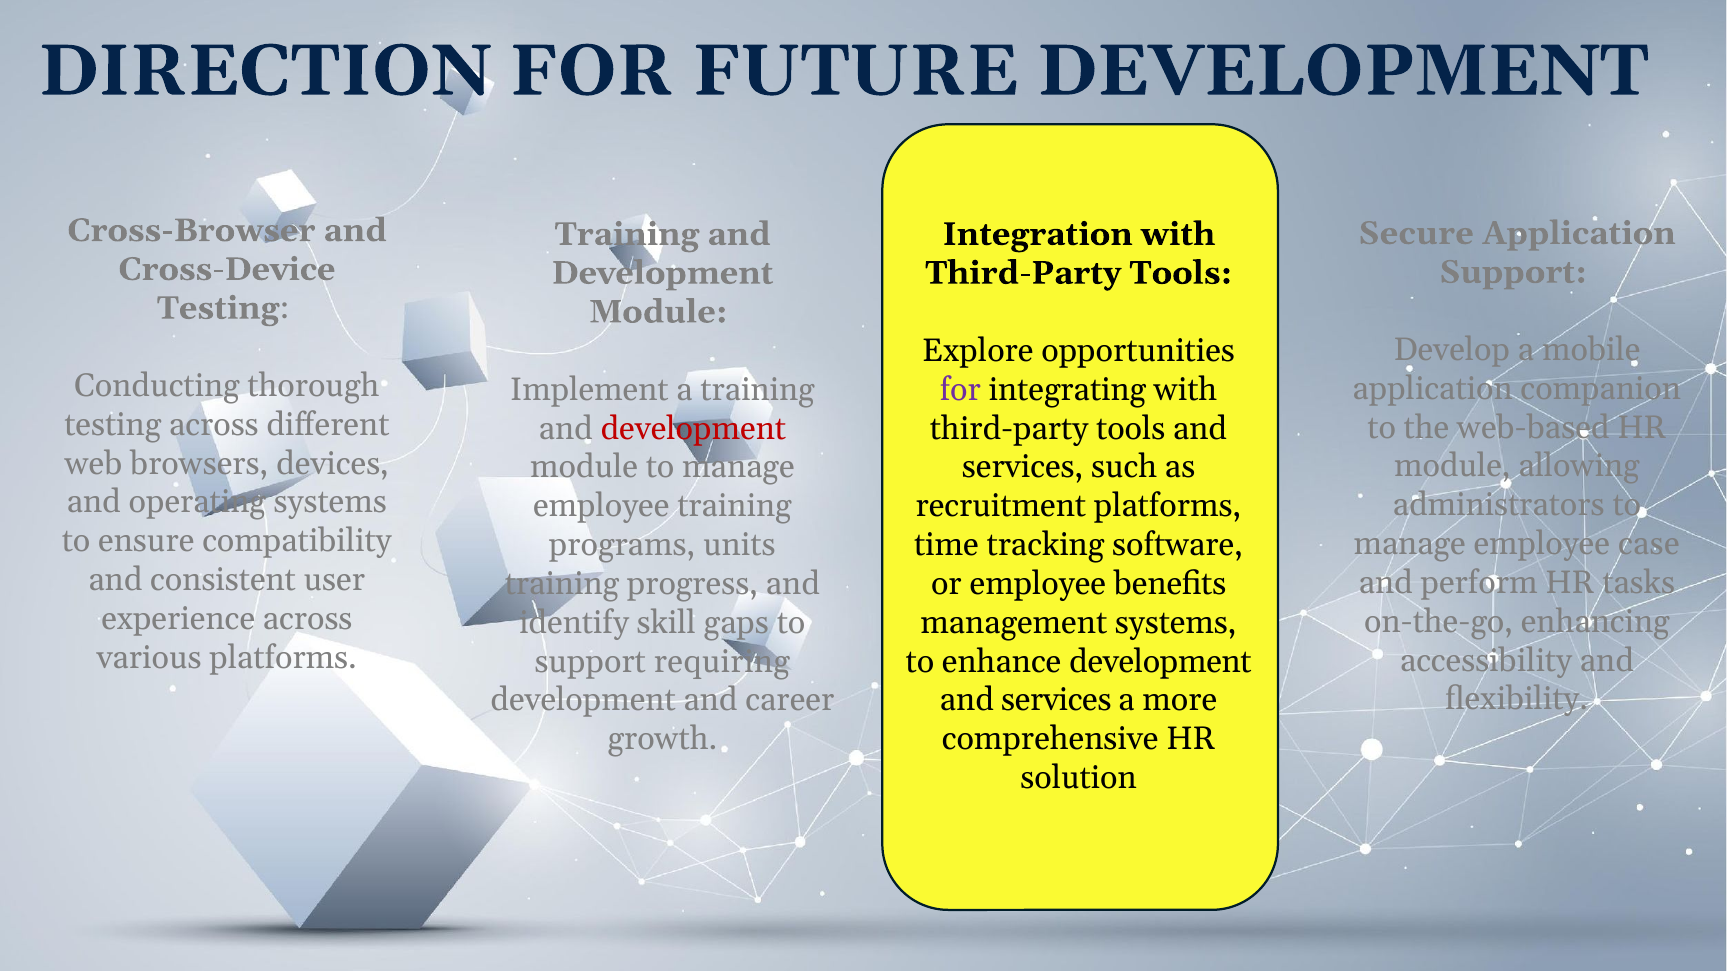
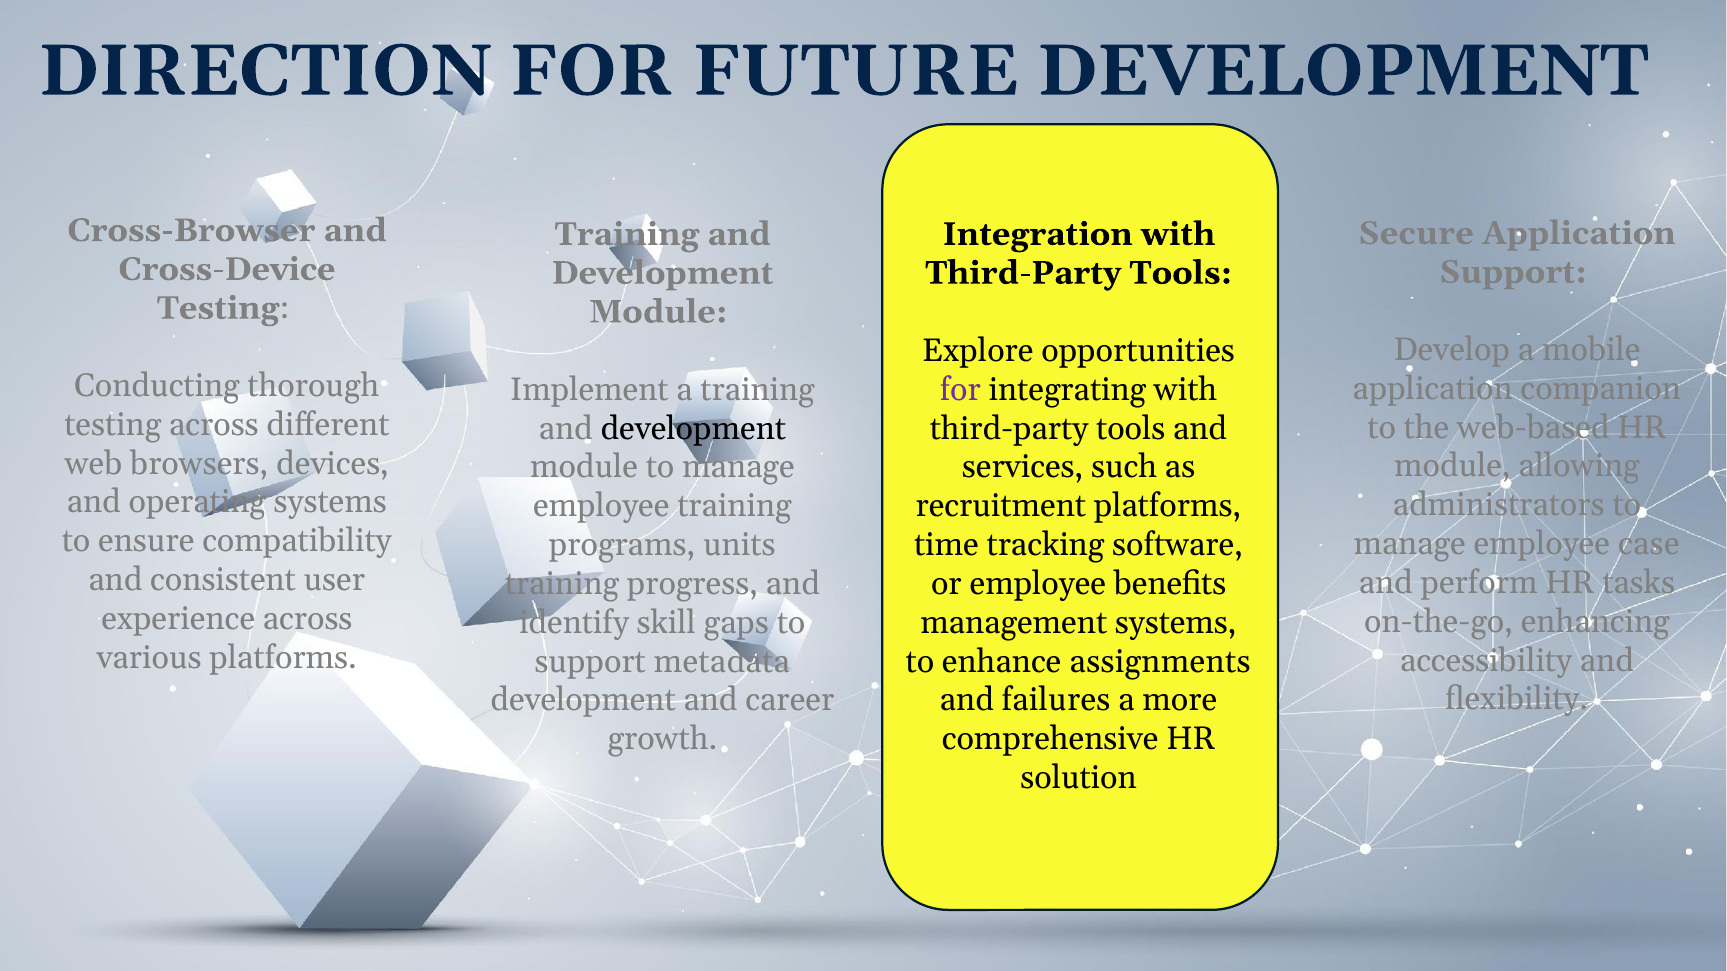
development at (693, 429) colour: red -> black
requiring: requiring -> metadata
enhance development: development -> assignments
services at (1056, 701): services -> failures
